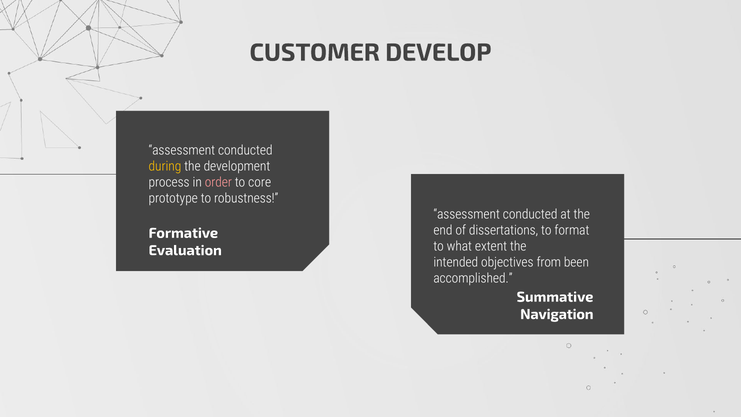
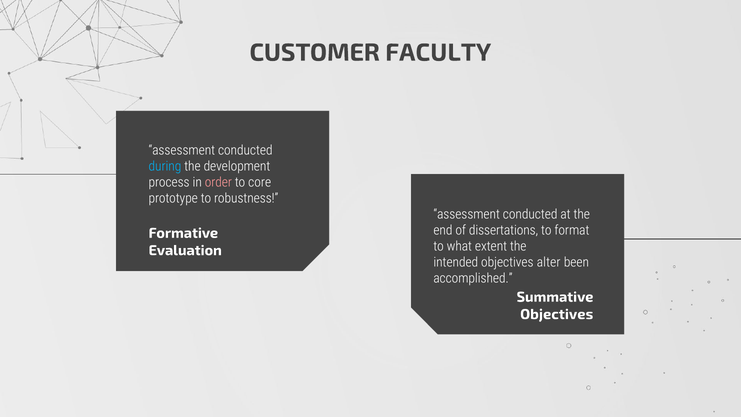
DEVELOP: DEVELOP -> FACULTY
during colour: yellow -> light blue
from: from -> alter
Navigation at (557, 314): Navigation -> Objectives
